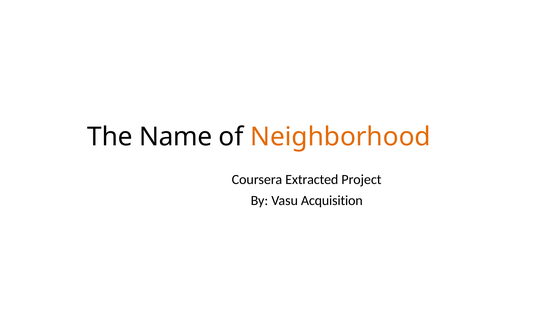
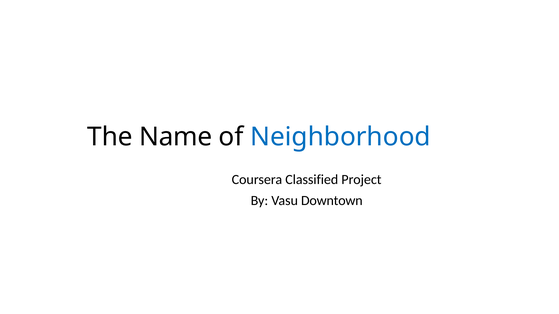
Neighborhood colour: orange -> blue
Extracted: Extracted -> Classified
Acquisition: Acquisition -> Downtown
